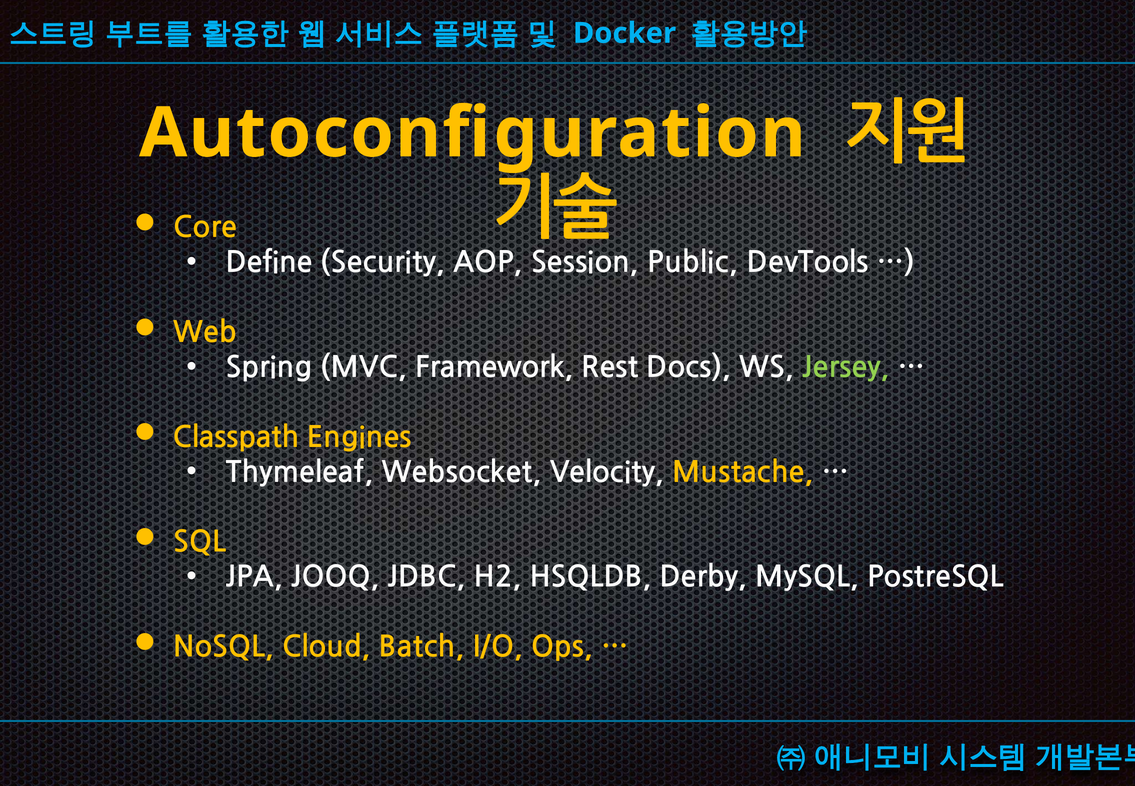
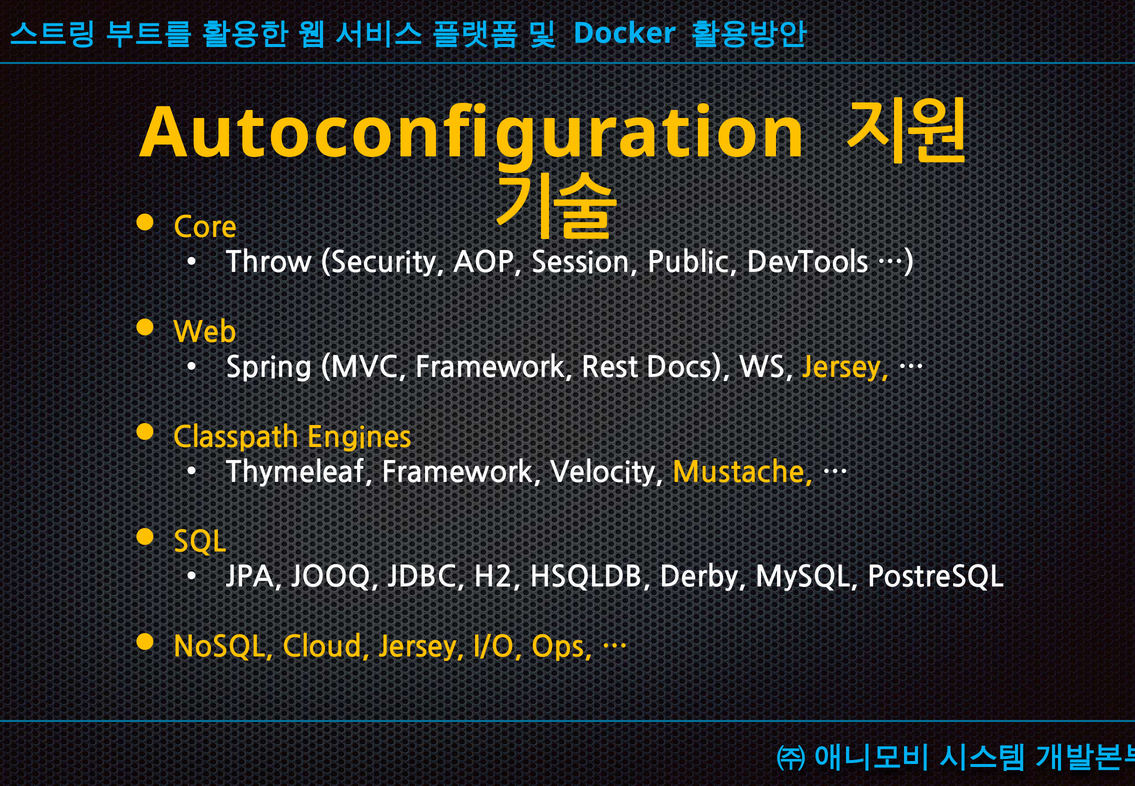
Define: Define -> Throw
Jersey at (846, 368) colour: light green -> yellow
Thymeleaf Websocket: Websocket -> Framework
Cloud Batch: Batch -> Jersey
